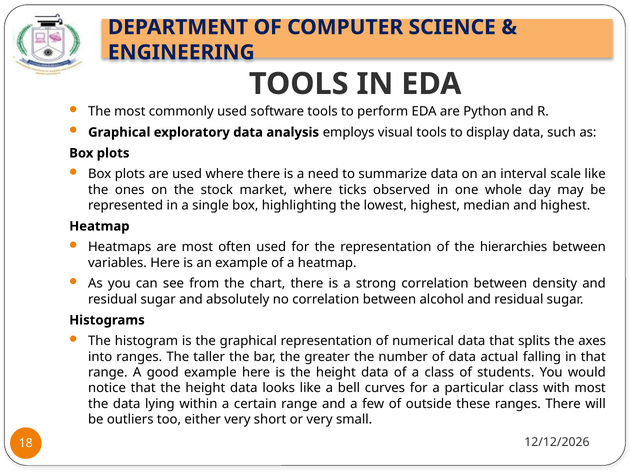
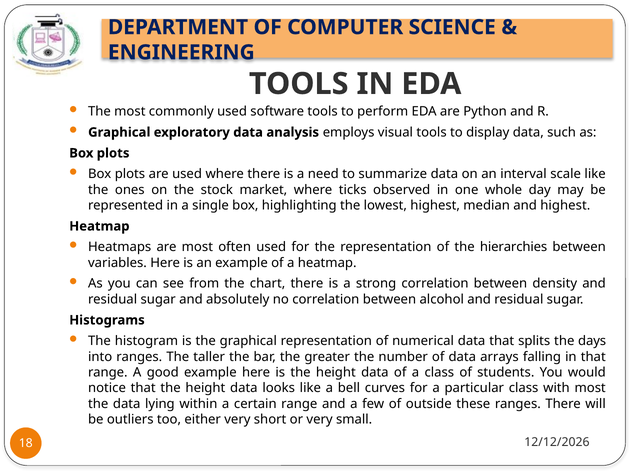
axes: axes -> days
actual: actual -> arrays
